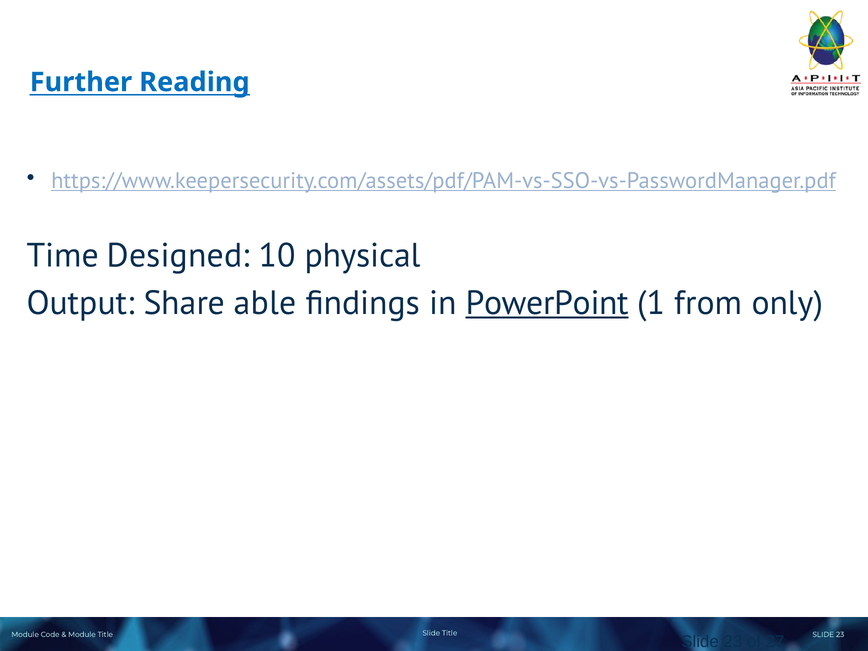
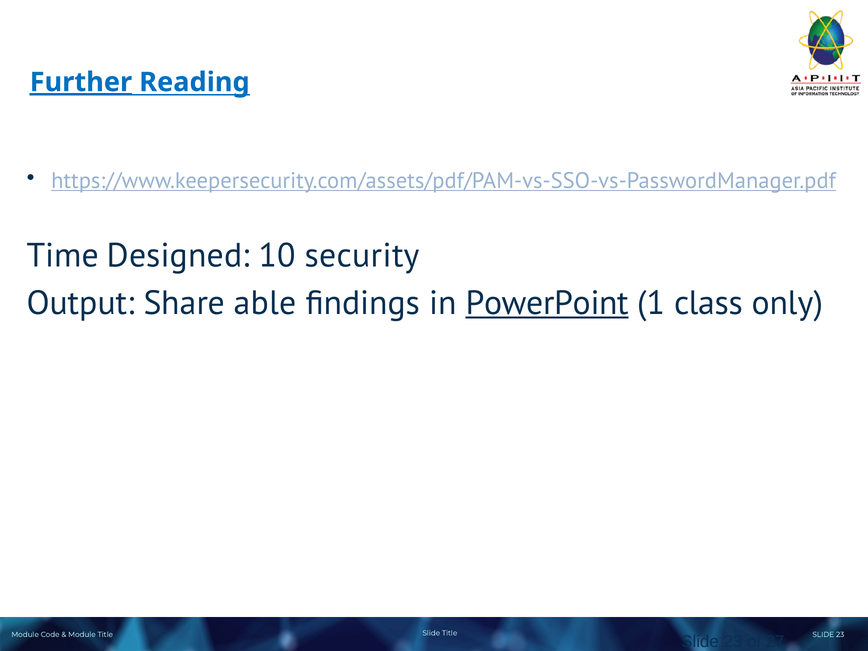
Further underline: none -> present
physical: physical -> security
from: from -> class
